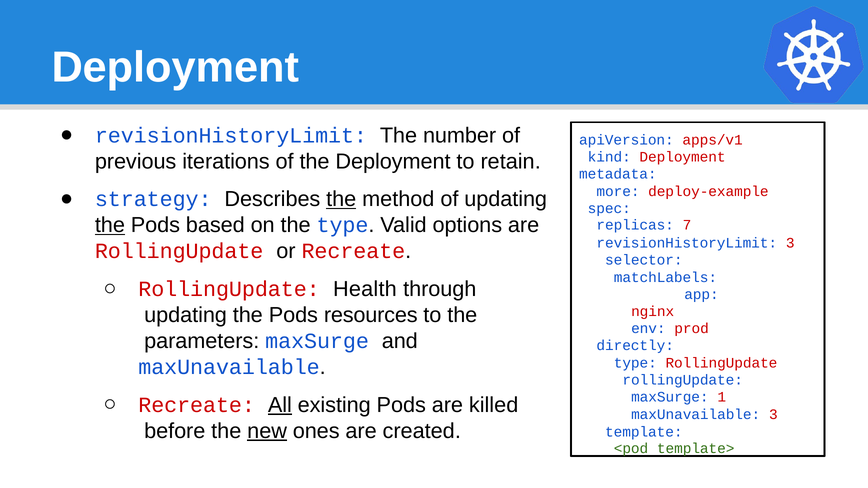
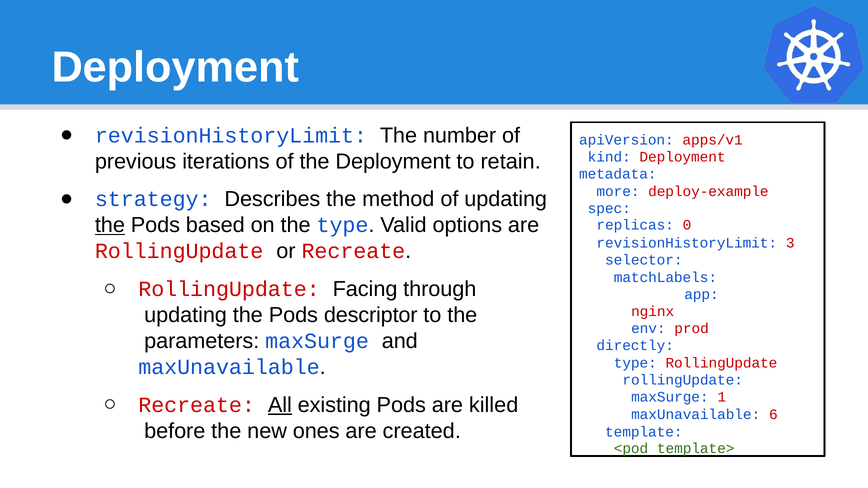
the at (341, 199) underline: present -> none
7: 7 -> 0
Health: Health -> Facing
resources: resources -> descriptor
maxUnavailable 3: 3 -> 6
new underline: present -> none
